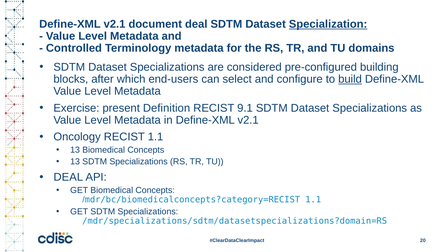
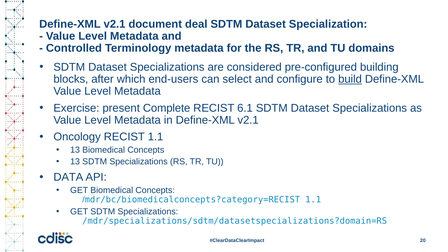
Specialization underline: present -> none
Definition: Definition -> Complete
9.1: 9.1 -> 6.1
DEAL at (68, 177): DEAL -> DATA
